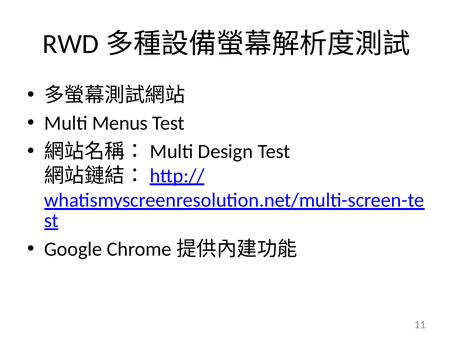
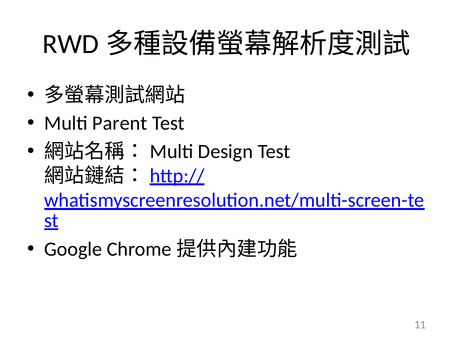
Menus: Menus -> Parent
